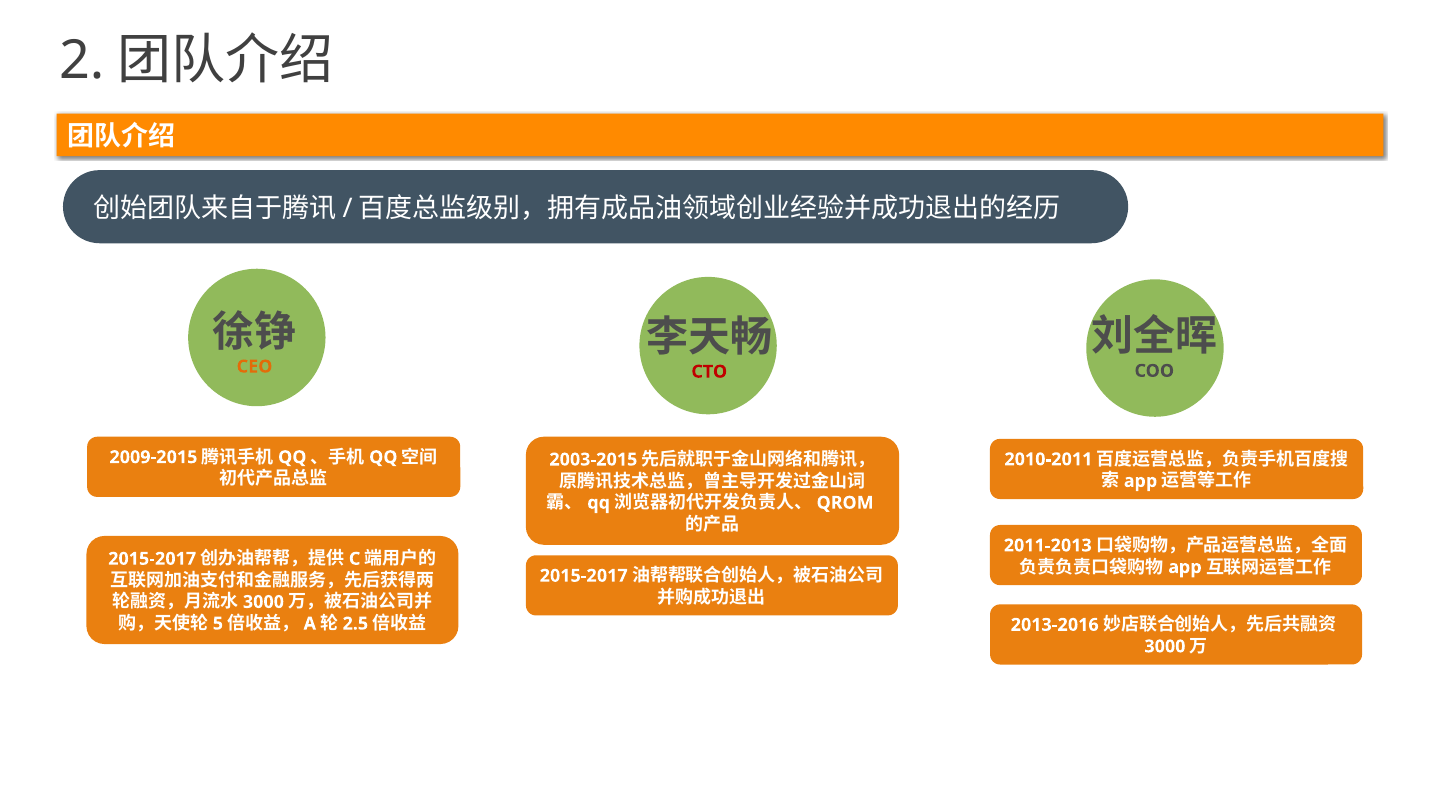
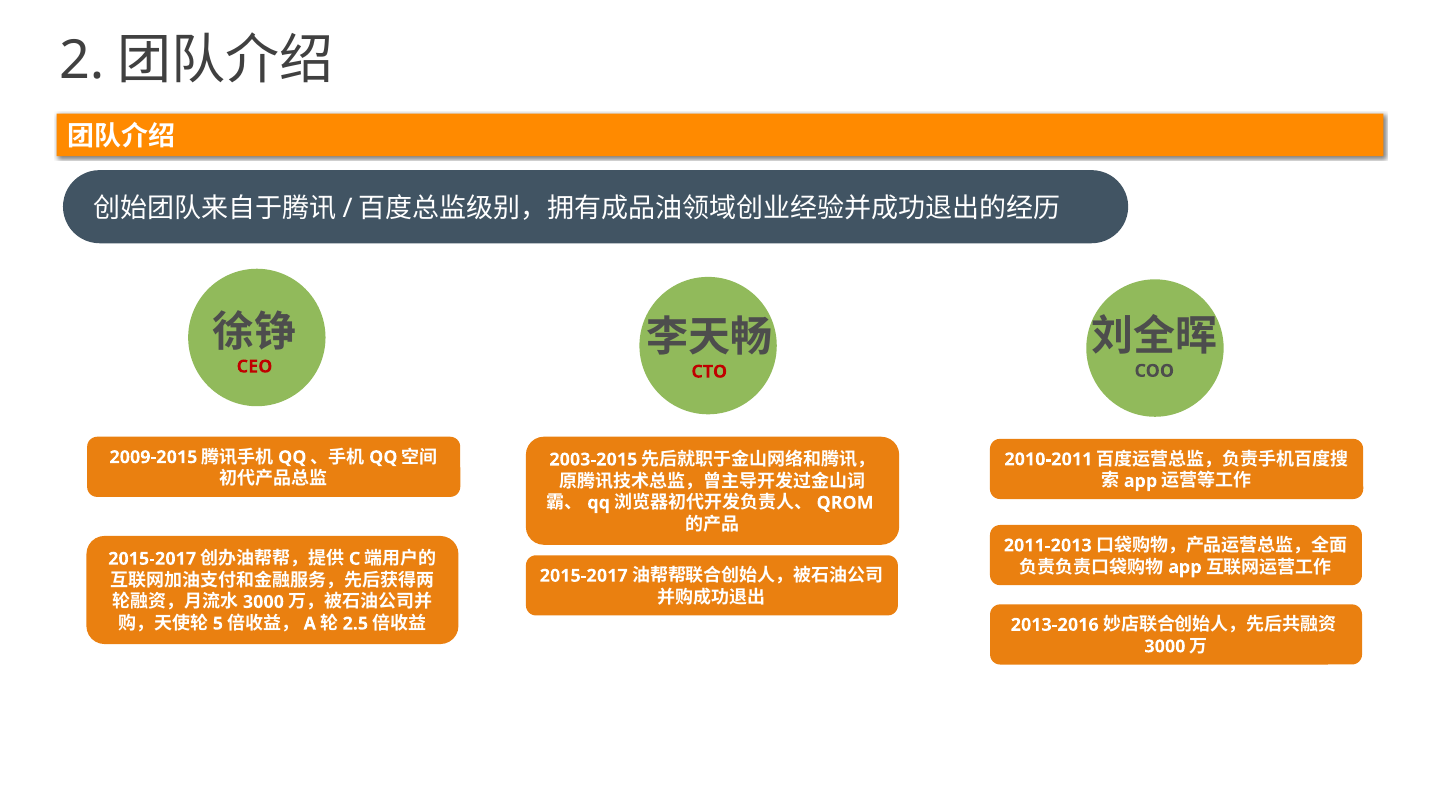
CEO colour: orange -> red
